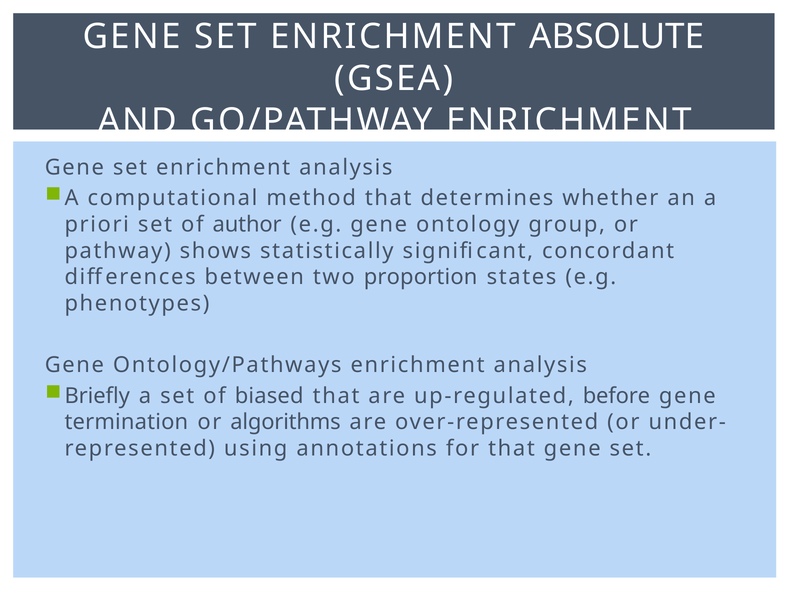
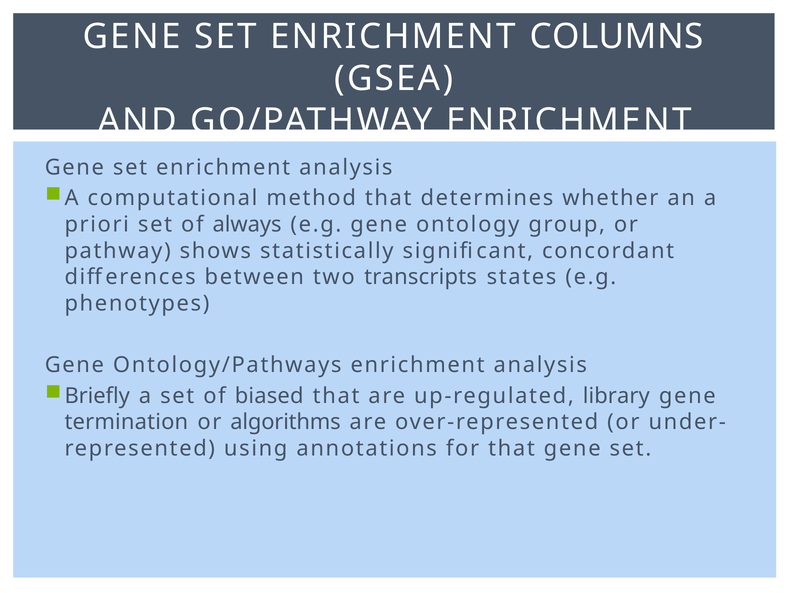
ABSOLUTE: ABSOLUTE -> COLUMNS
author: author -> always
proportion: proportion -> transcripts
before: before -> library
